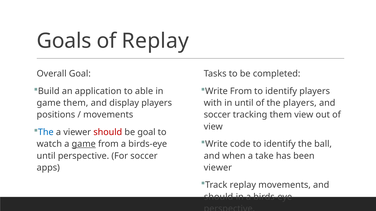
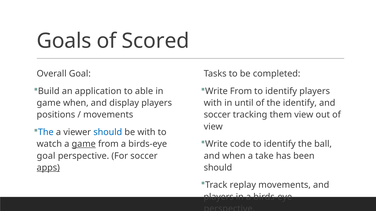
of Replay: Replay -> Scored
game them: them -> when
the players: players -> identify
should at (108, 132) colour: red -> blue
be goal: goal -> with
until at (46, 156): until -> goal
apps underline: none -> present
viewer at (218, 168): viewer -> should
should at (219, 197): should -> players
